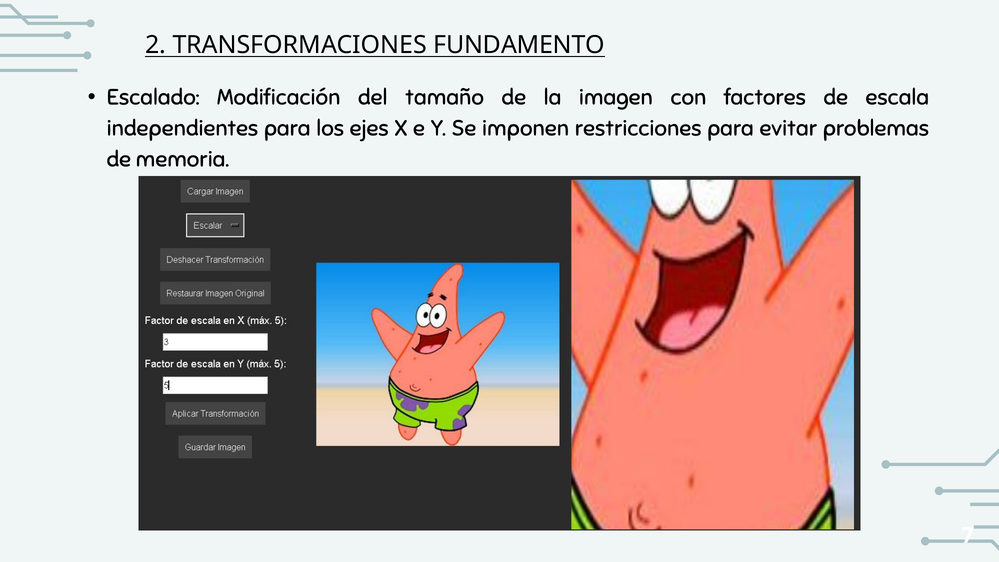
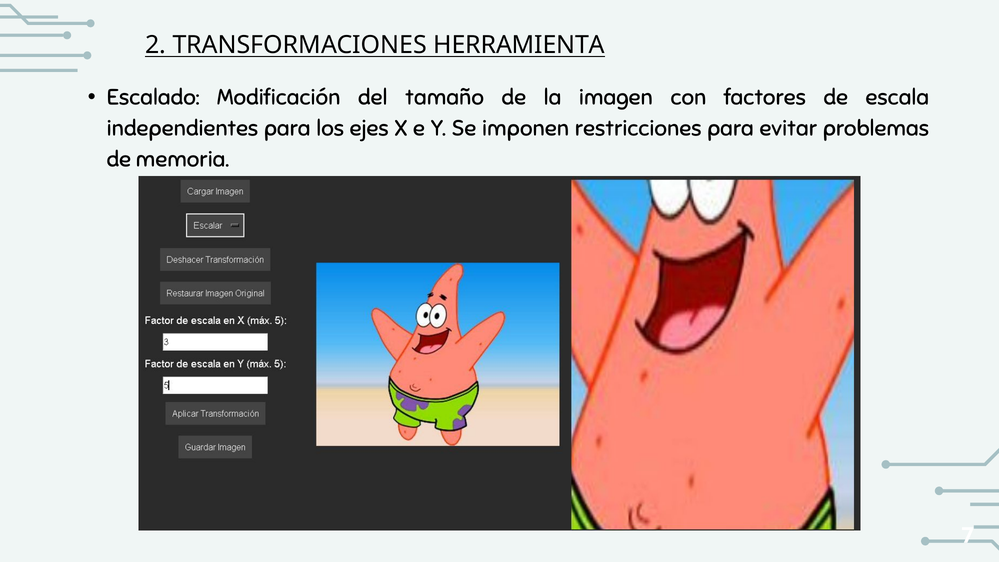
FUNDAMENTO: FUNDAMENTO -> HERRAMIENTA
